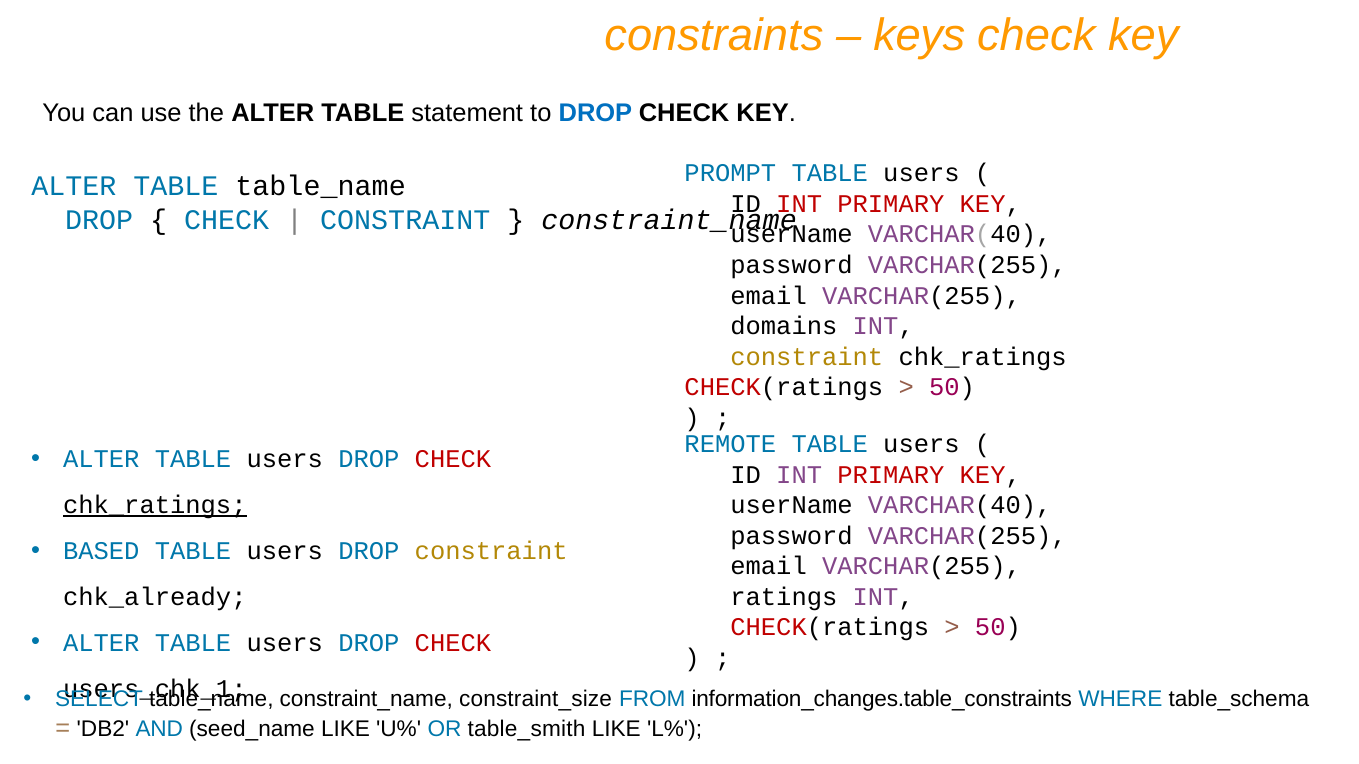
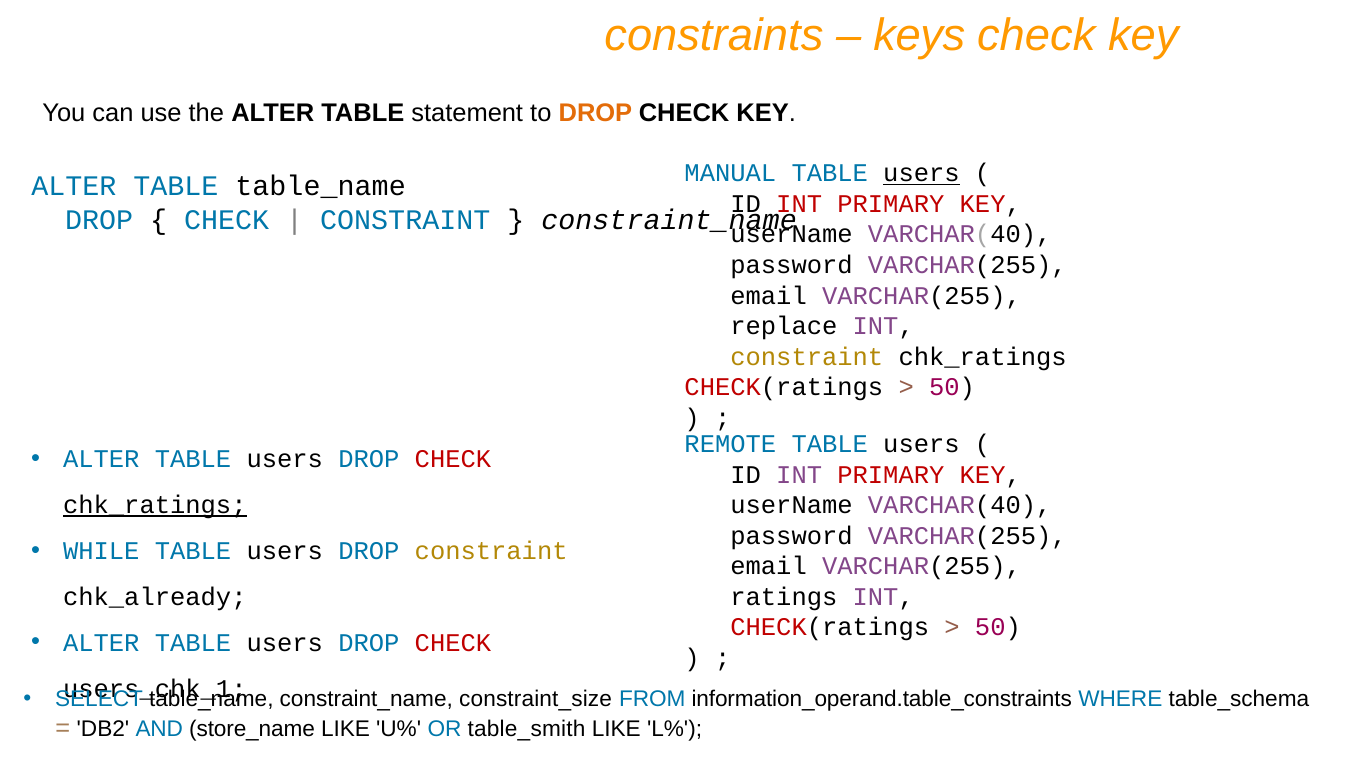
DROP at (595, 113) colour: blue -> orange
PROMPT: PROMPT -> MANUAL
users at (921, 173) underline: none -> present
domains: domains -> replace
BASED: BASED -> WHILE
information_changes.table_constraints: information_changes.table_constraints -> information_operand.table_constraints
seed_name: seed_name -> store_name
